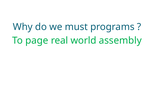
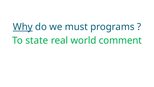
Why underline: none -> present
page: page -> state
assembly: assembly -> comment
